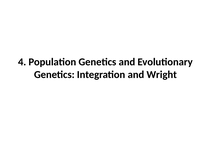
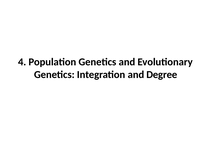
Wright: Wright -> Degree
